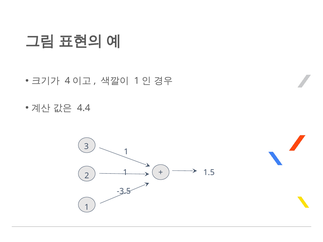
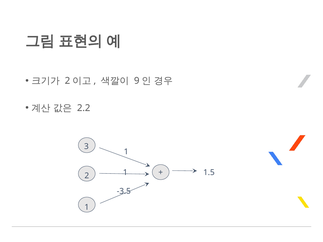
4 at (67, 81): 4 -> 2
1 at (137, 81): 1 -> 9
4.4: 4.4 -> 2.2
